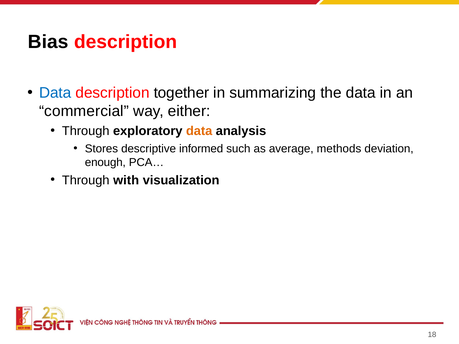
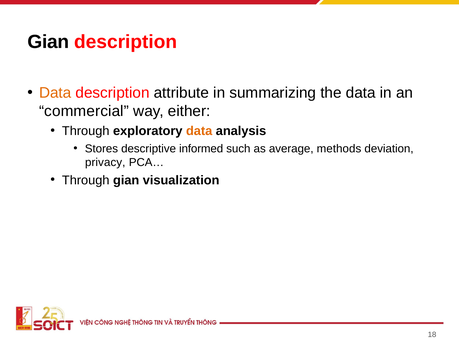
Bias at (48, 42): Bias -> Gian
Data at (55, 93) colour: blue -> orange
together: together -> attribute
enough: enough -> privacy
Through with: with -> gian
